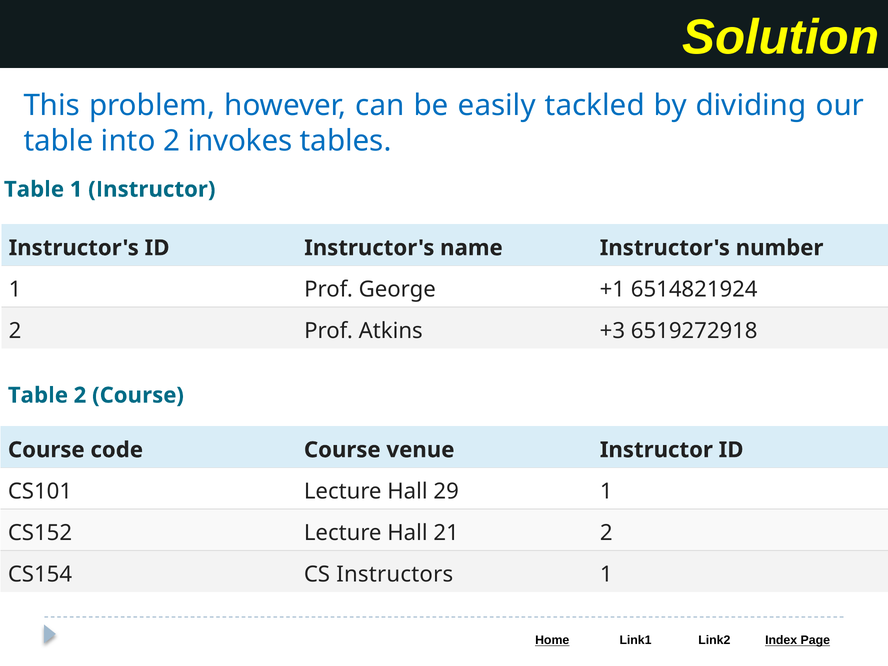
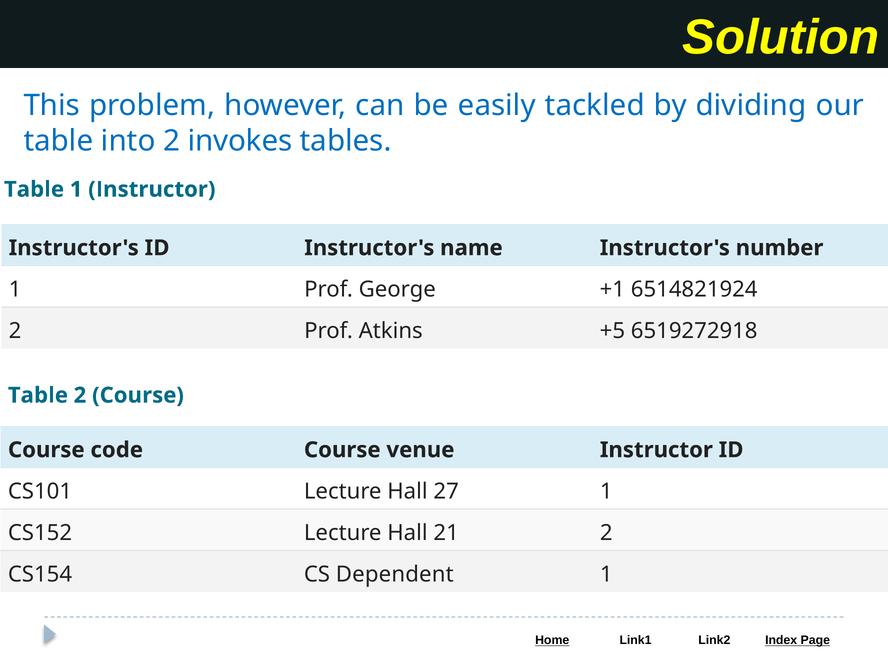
+3: +3 -> +5
29: 29 -> 27
Instructors: Instructors -> Dependent
